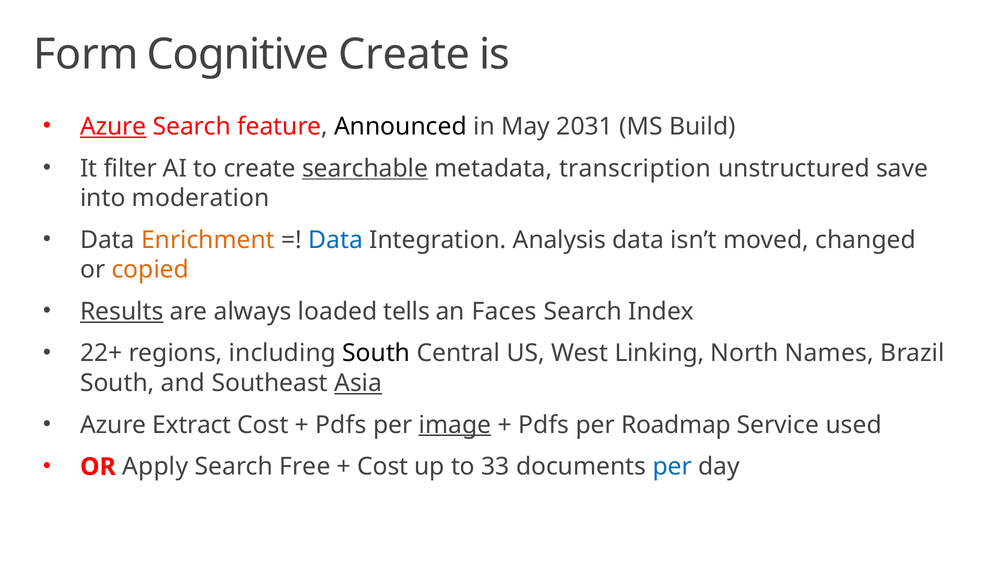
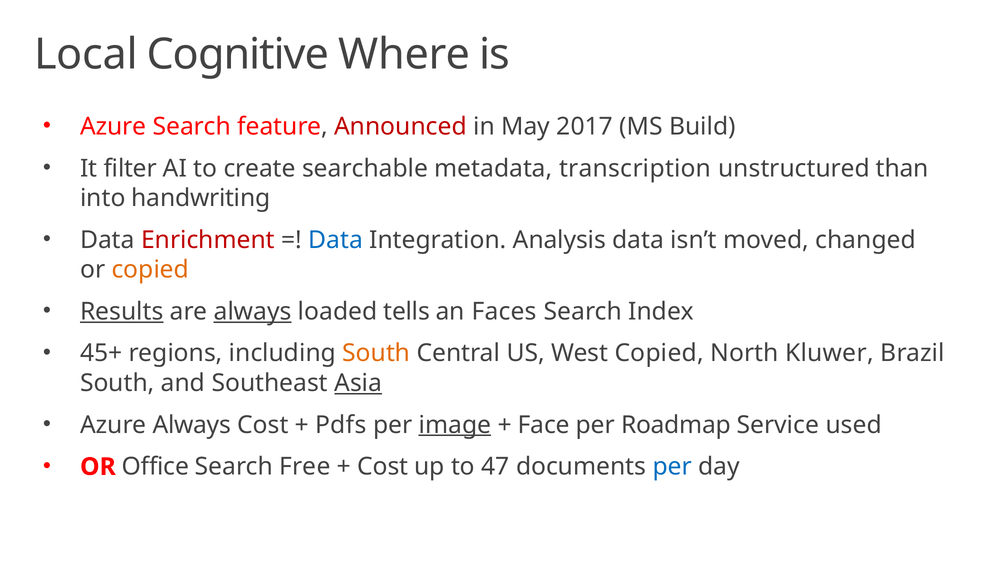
Form: Form -> Local
Cognitive Create: Create -> Where
Azure at (113, 127) underline: present -> none
Announced colour: black -> red
2031: 2031 -> 2017
searchable underline: present -> none
save: save -> than
moderation: moderation -> handwriting
Enrichment colour: orange -> red
always at (253, 312) underline: none -> present
22+: 22+ -> 45+
South at (376, 354) colour: black -> orange
West Linking: Linking -> Copied
Names: Names -> Kluwer
Azure Extract: Extract -> Always
Pdfs at (544, 425): Pdfs -> Face
Apply: Apply -> Office
33: 33 -> 47
